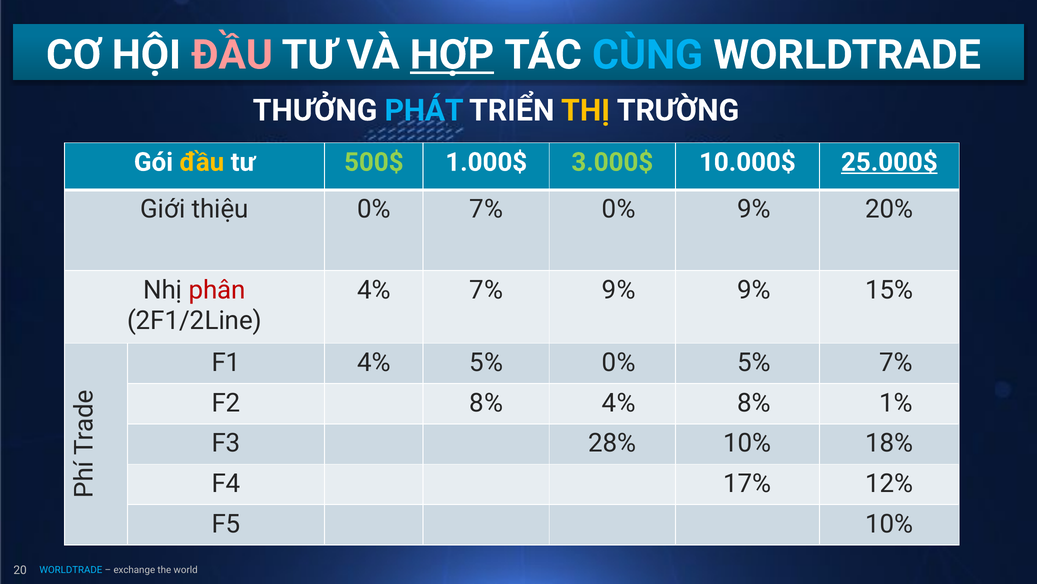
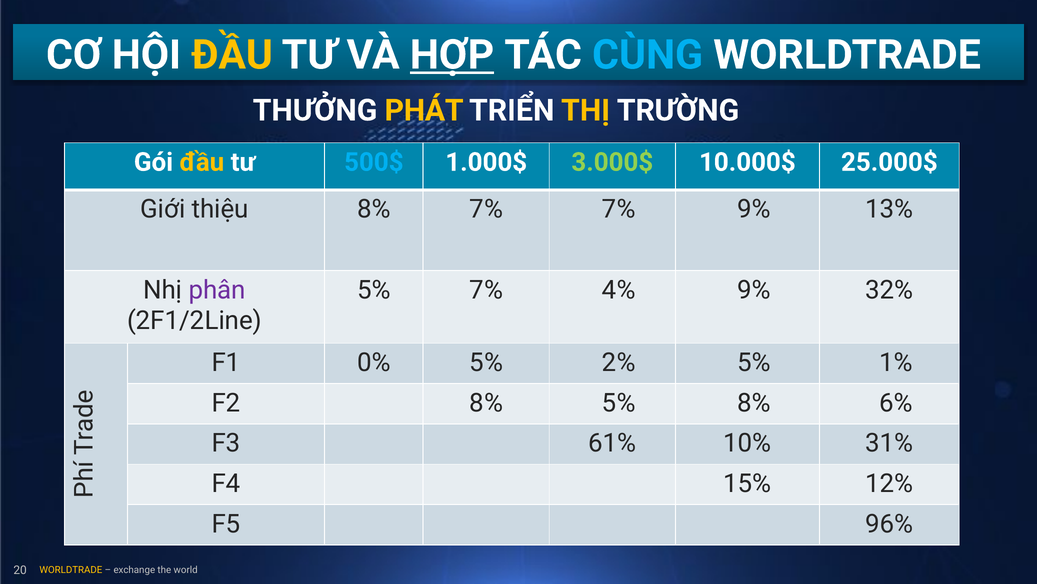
ĐẦU at (232, 55) colour: pink -> yellow
PHÁT colour: light blue -> yellow
500$ colour: light green -> light blue
25.000$ underline: present -> none
thiệu 0%: 0% -> 8%
7% 0%: 0% -> 7%
20%: 20% -> 13%
phân colour: red -> purple
4% at (374, 290): 4% -> 5%
7% 9%: 9% -> 4%
15%: 15% -> 32%
F1 4%: 4% -> 0%
5% 0%: 0% -> 2%
5% 7%: 7% -> 1%
8% 4%: 4% -> 5%
1%: 1% -> 6%
28%: 28% -> 61%
18%: 18% -> 31%
17%: 17% -> 15%
F5 10%: 10% -> 96%
WORLDTRADE at (71, 570) colour: light blue -> yellow
